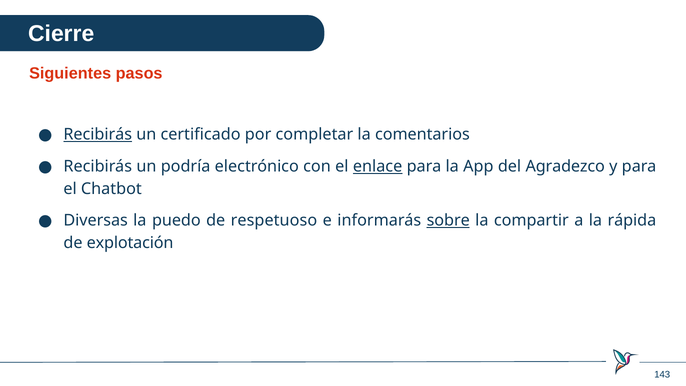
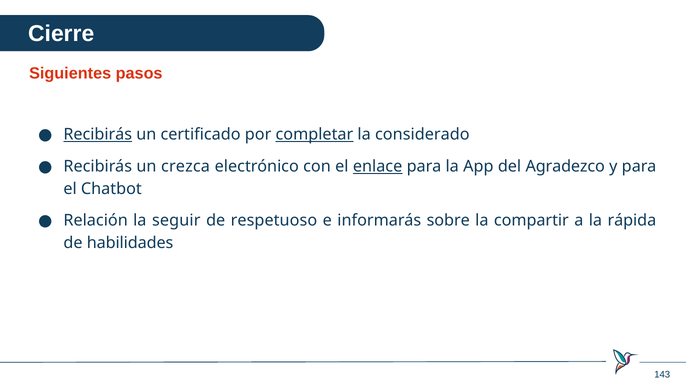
completar underline: none -> present
comentarios: comentarios -> considerado
podría: podría -> crezca
Diversas: Diversas -> Relación
puedo: puedo -> seguir
sobre underline: present -> none
explotación: explotación -> habilidades
